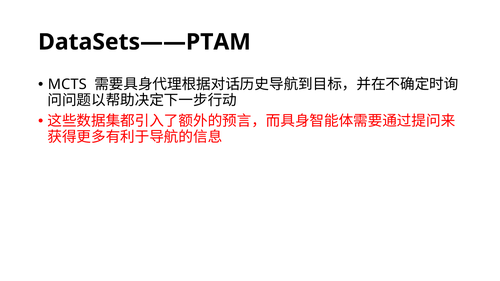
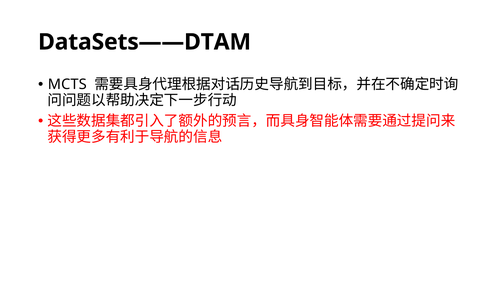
DataSets——PTAM: DataSets——PTAM -> DataSets——DTAM
